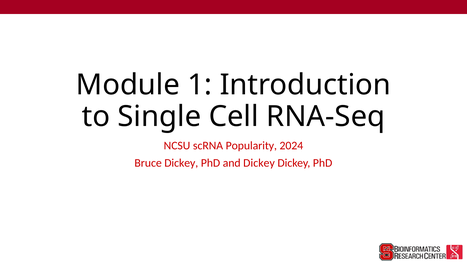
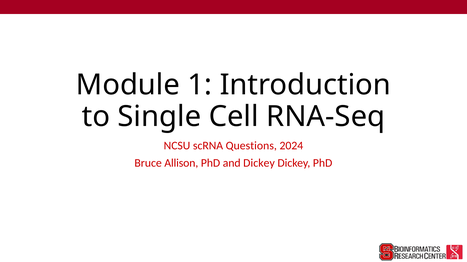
Popularity: Popularity -> Questions
Bruce Dickey: Dickey -> Allison
